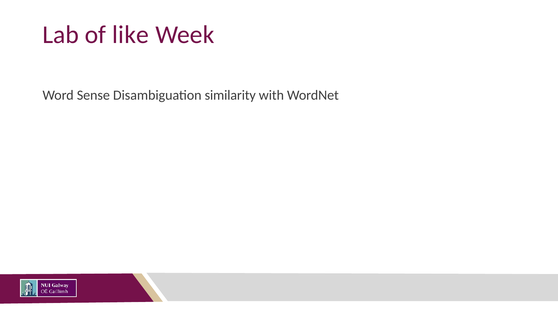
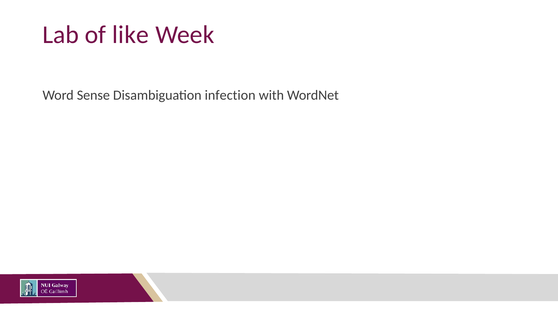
similarity: similarity -> infection
